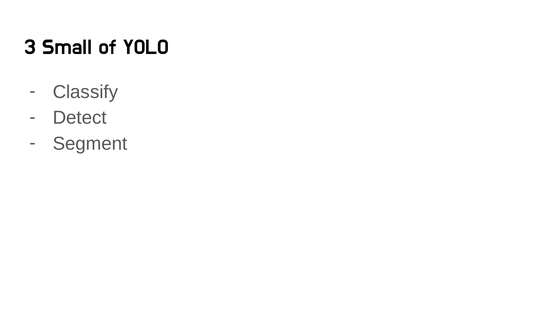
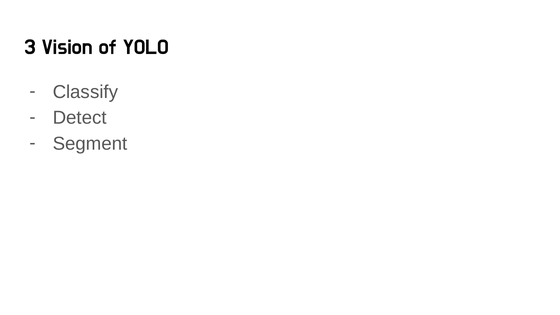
Small: Small -> Vision
